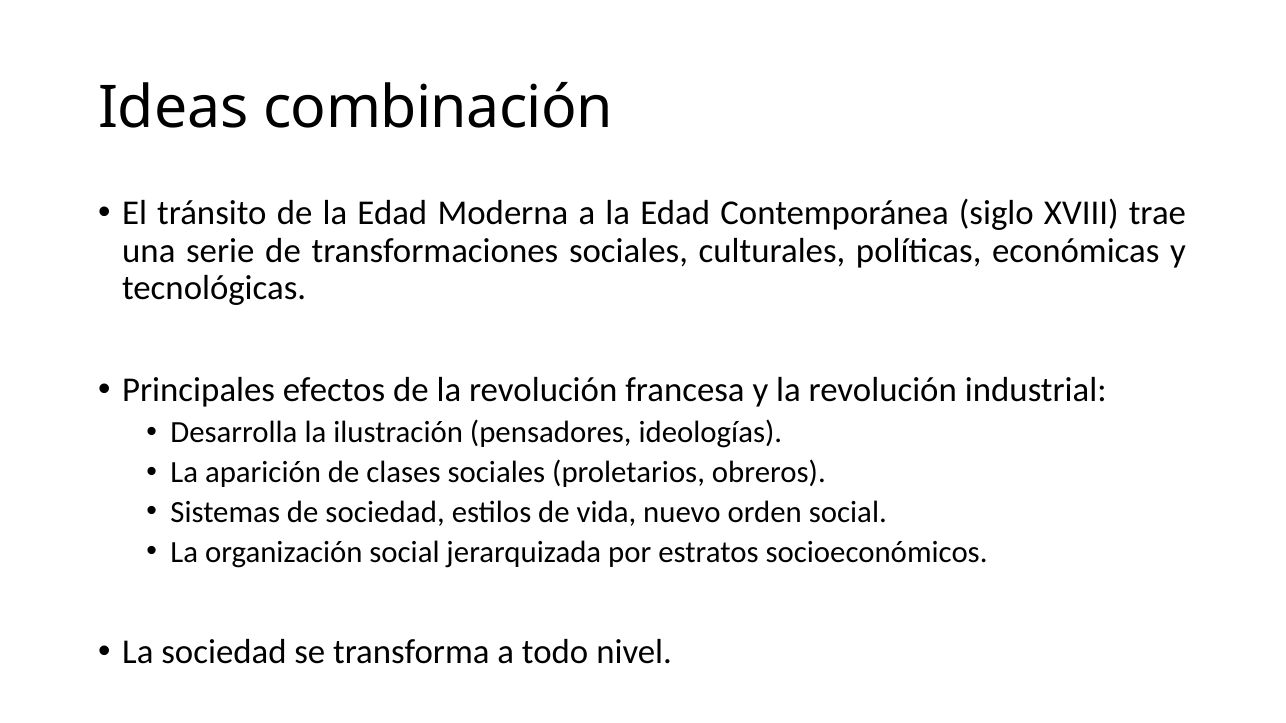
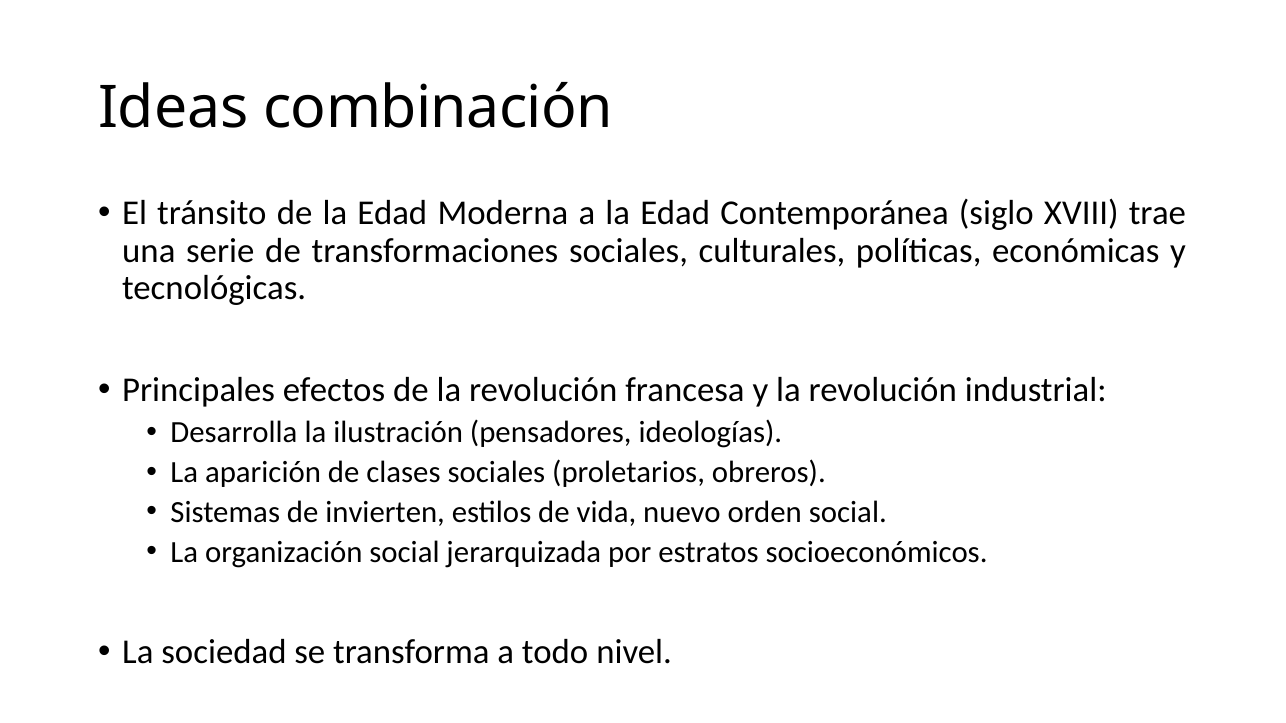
de sociedad: sociedad -> invierten
